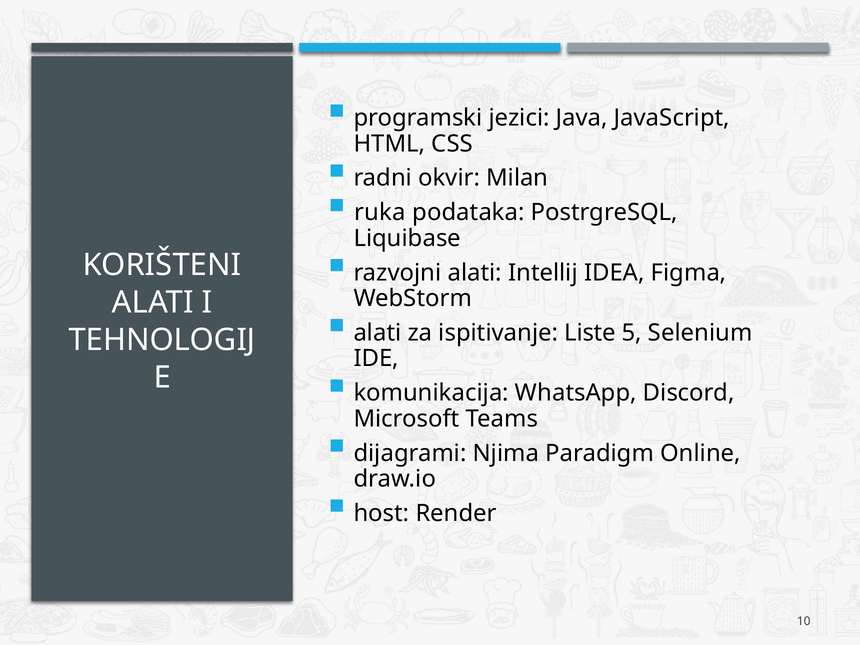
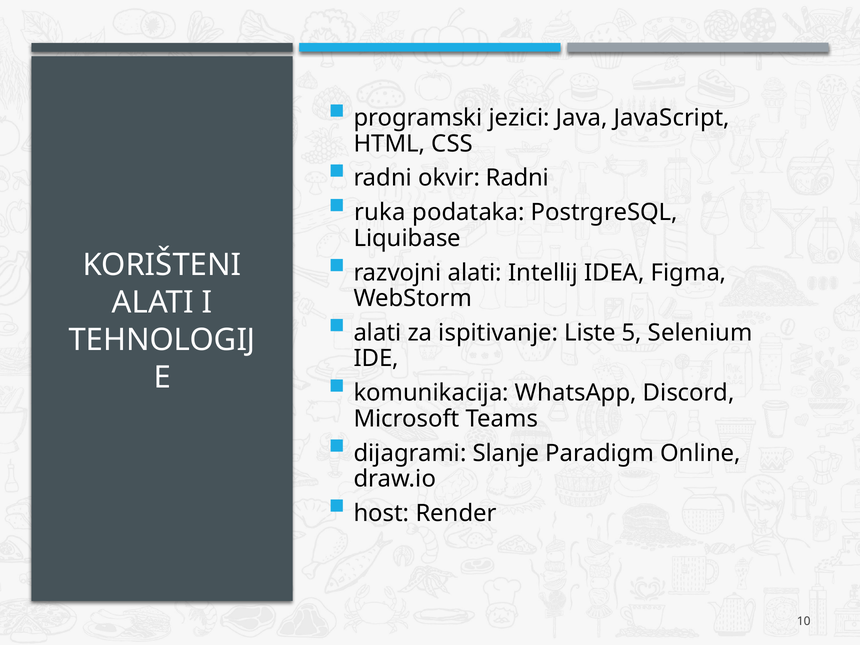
okvir Milan: Milan -> Radni
Njima: Njima -> Slanje
